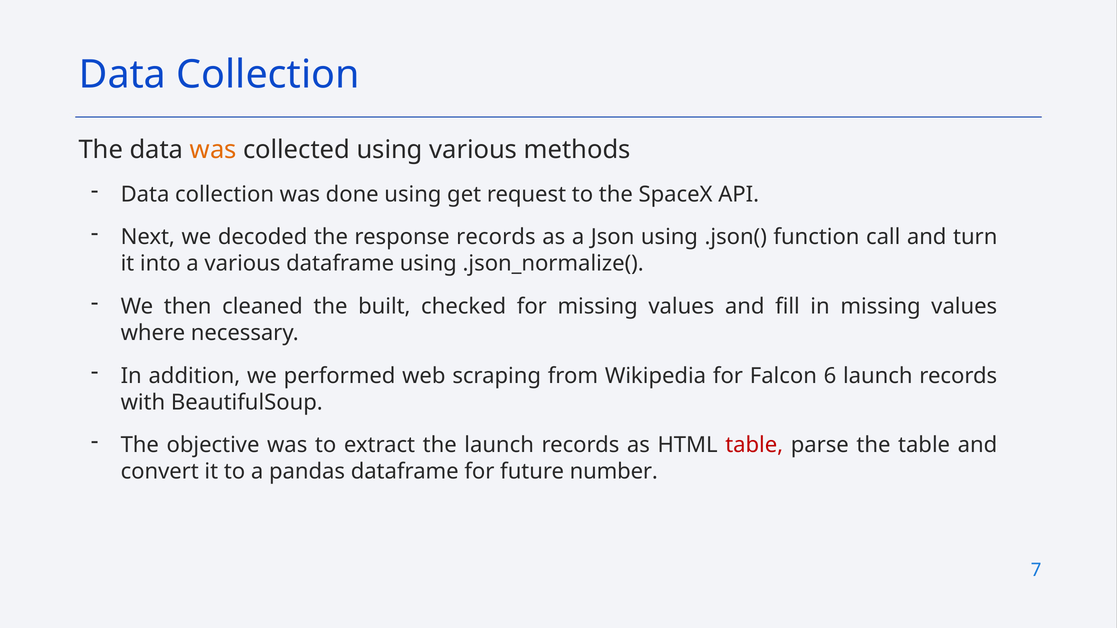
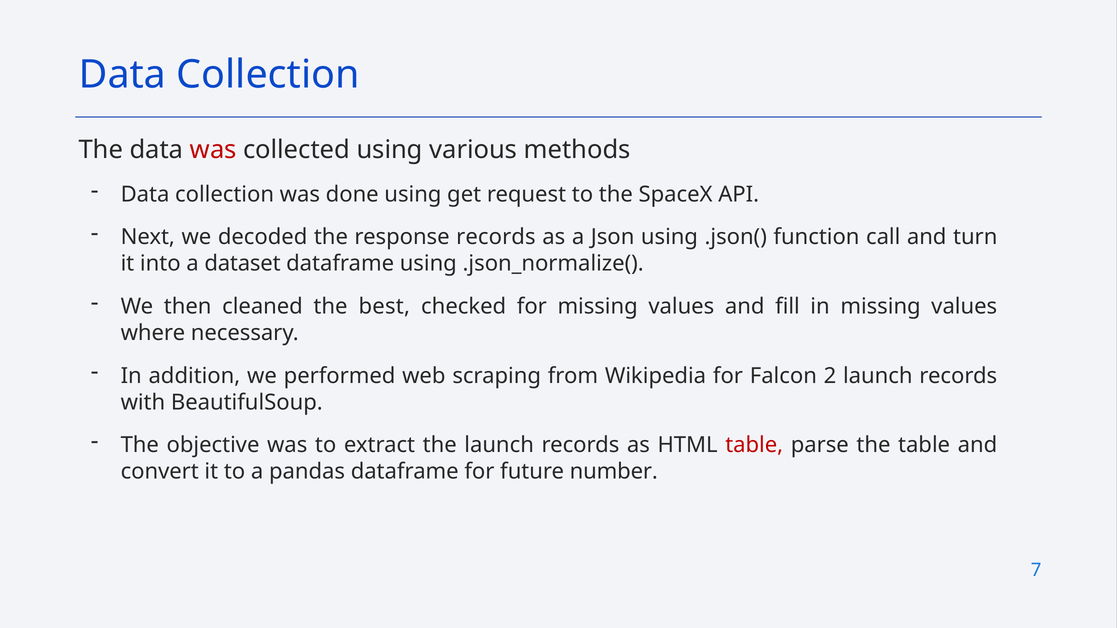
was at (213, 150) colour: orange -> red
a various: various -> dataset
built: built -> best
6: 6 -> 2
